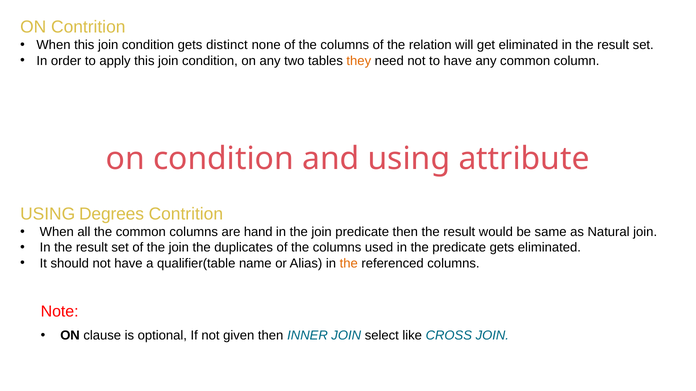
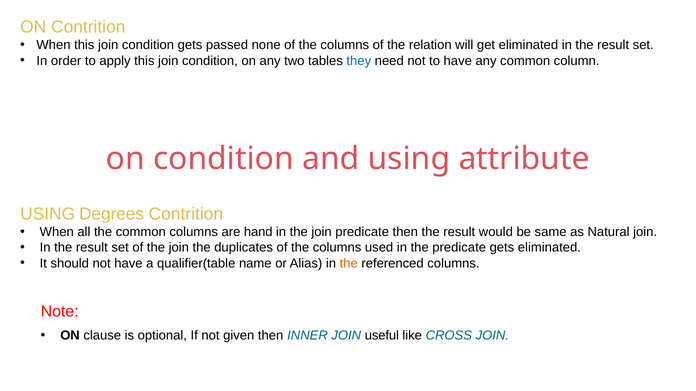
distinct: distinct -> passed
they colour: orange -> blue
select: select -> useful
